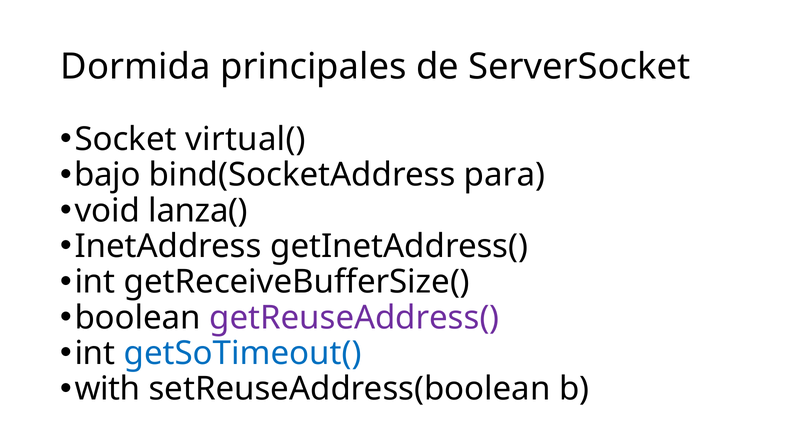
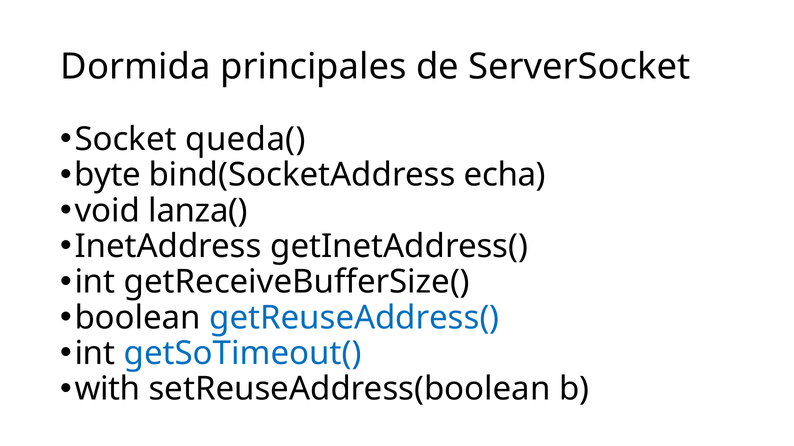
virtual(: virtual( -> queda(
bajo: bajo -> byte
para: para -> echa
getReuseAddress( colour: purple -> blue
